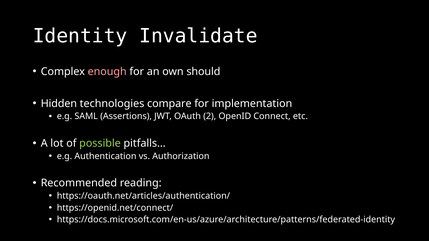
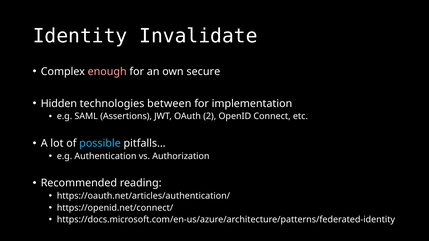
should: should -> secure
compare: compare -> between
possible colour: light green -> light blue
